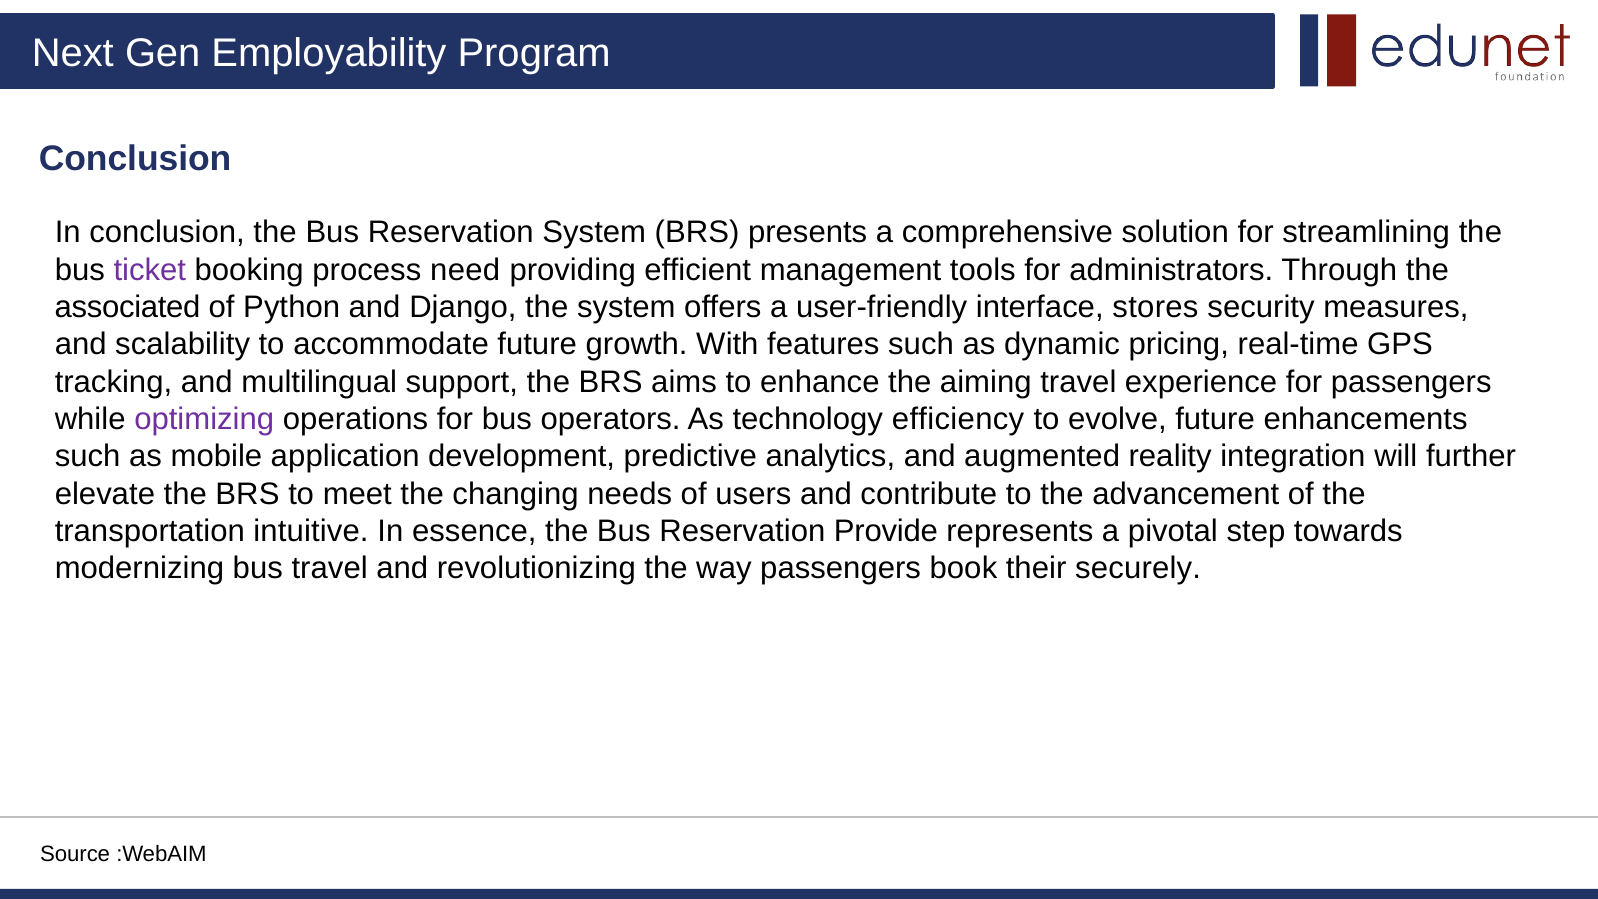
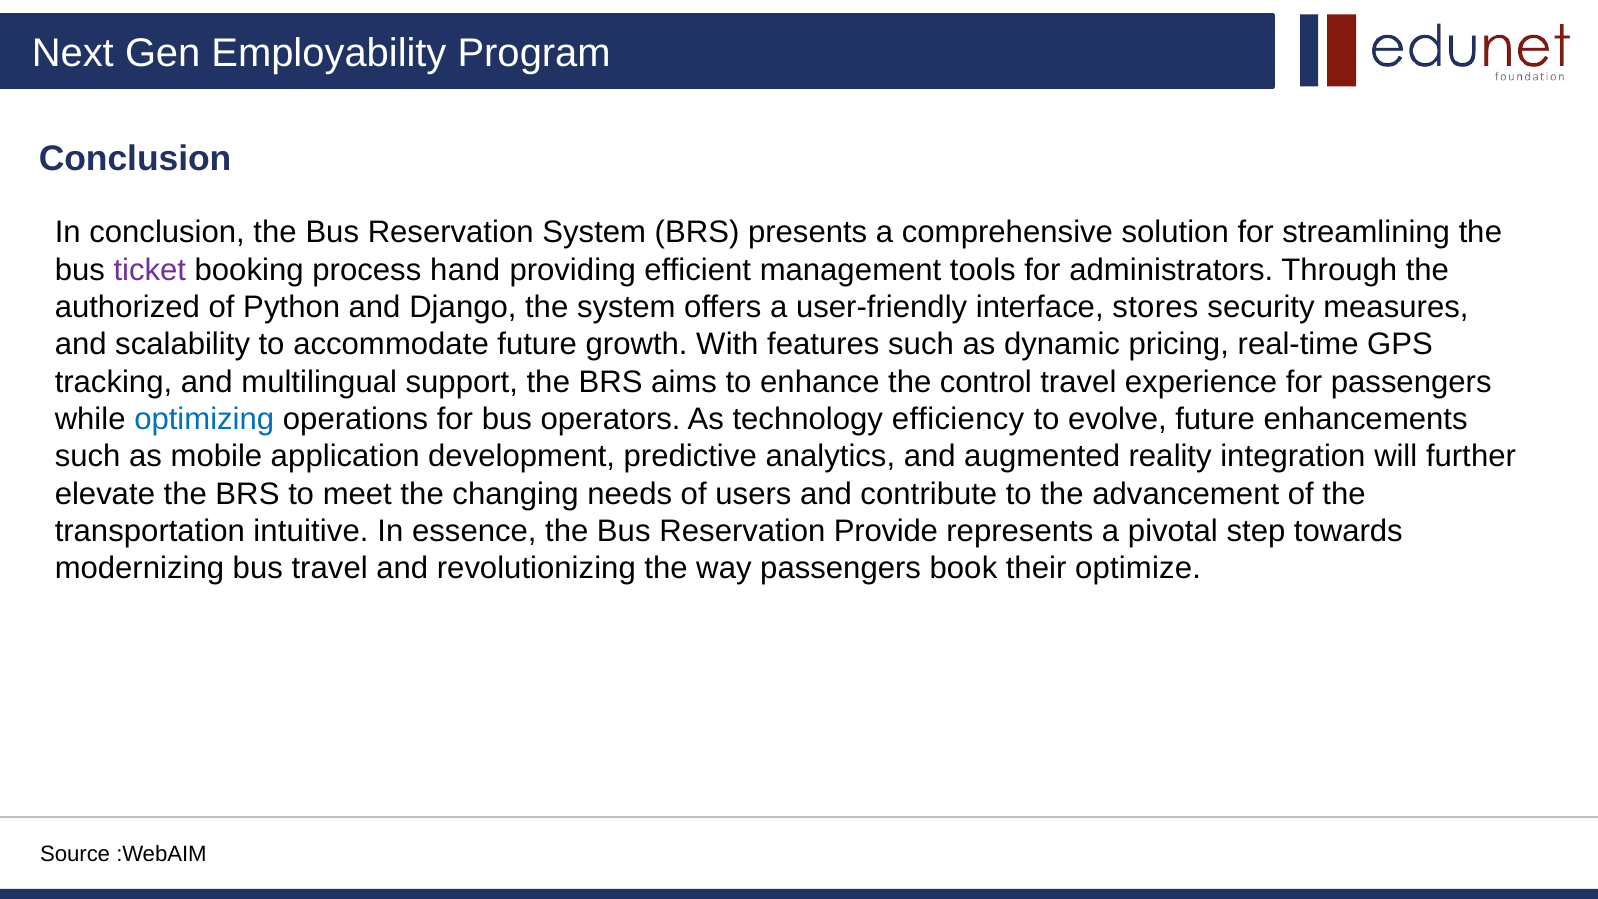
need: need -> hand
associated: associated -> authorized
aiming: aiming -> control
optimizing colour: purple -> blue
securely: securely -> optimize
